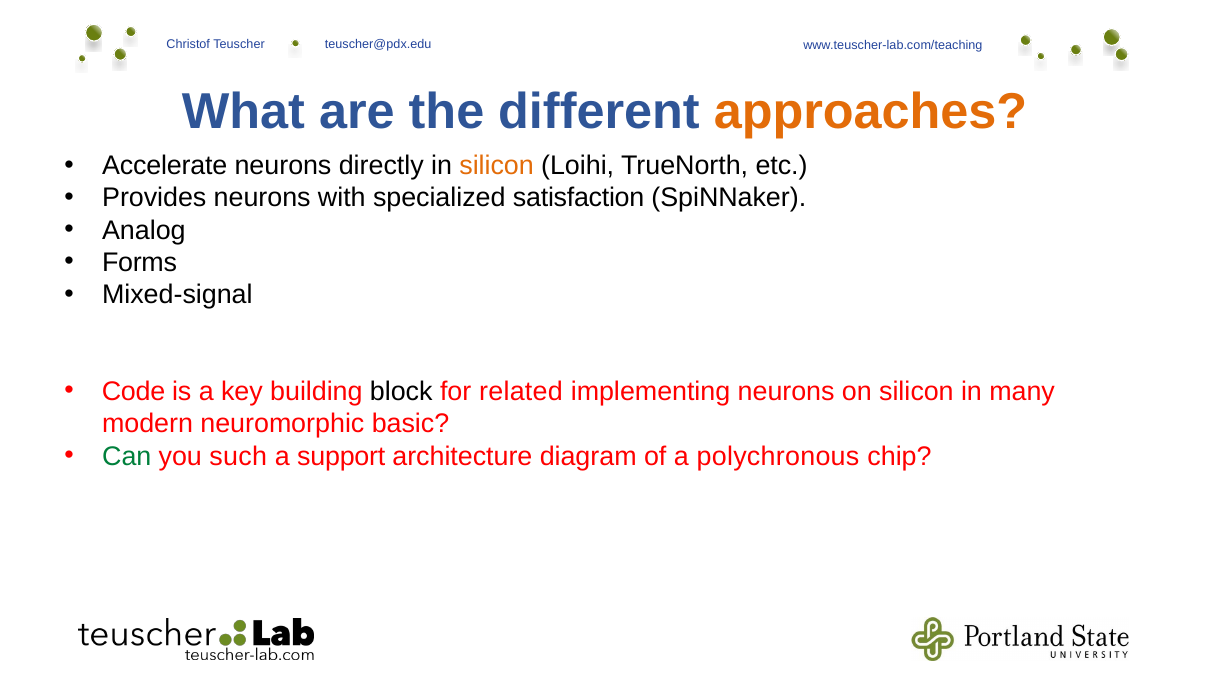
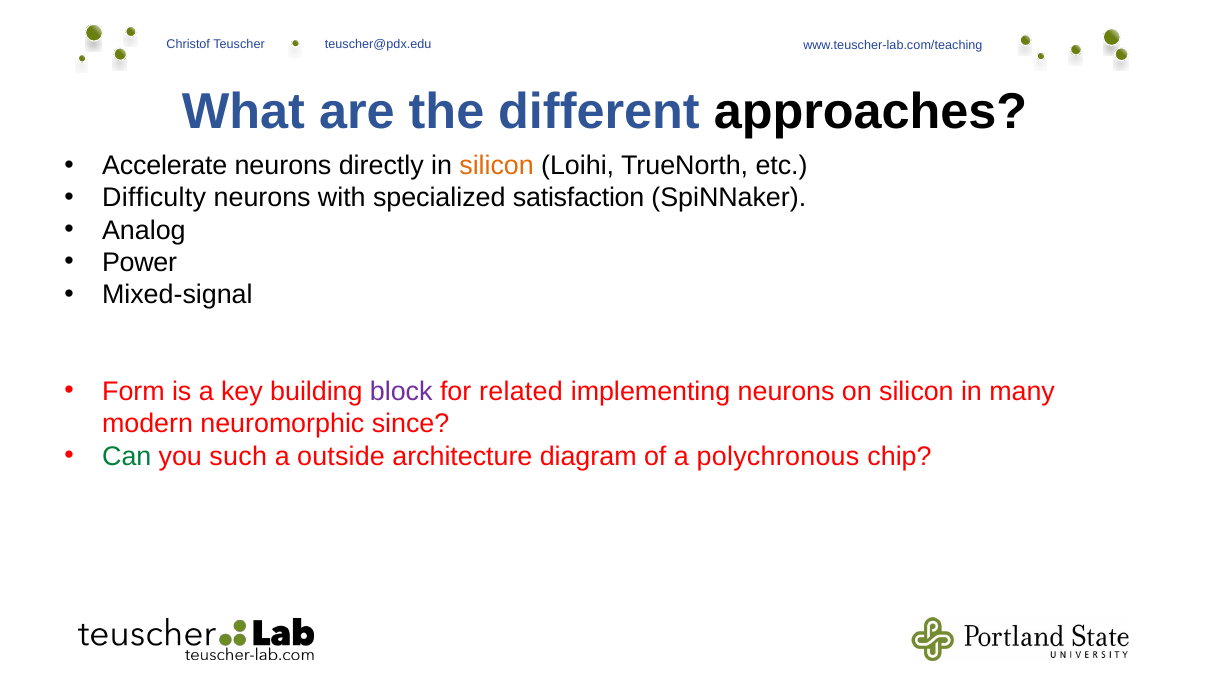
approaches colour: orange -> black
Provides: Provides -> Difficulty
Forms: Forms -> Power
Code: Code -> Form
block colour: black -> purple
basic: basic -> since
support: support -> outside
